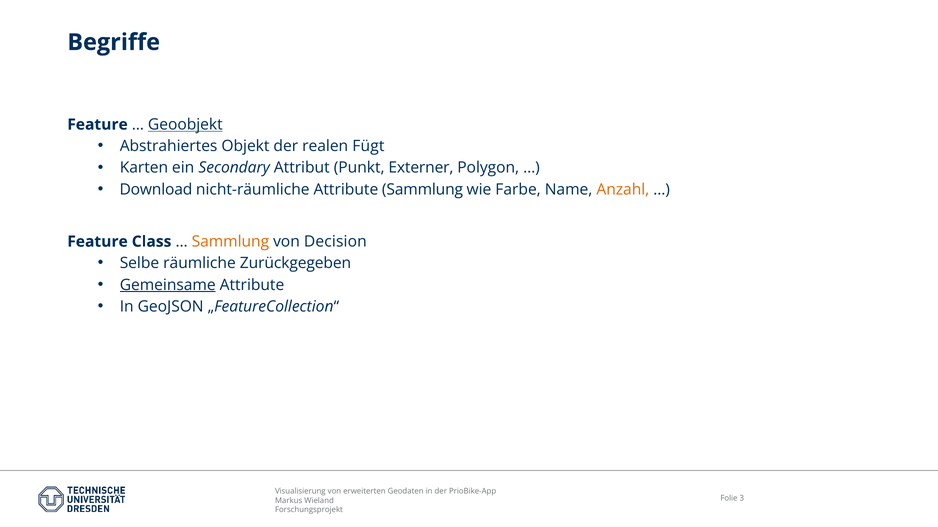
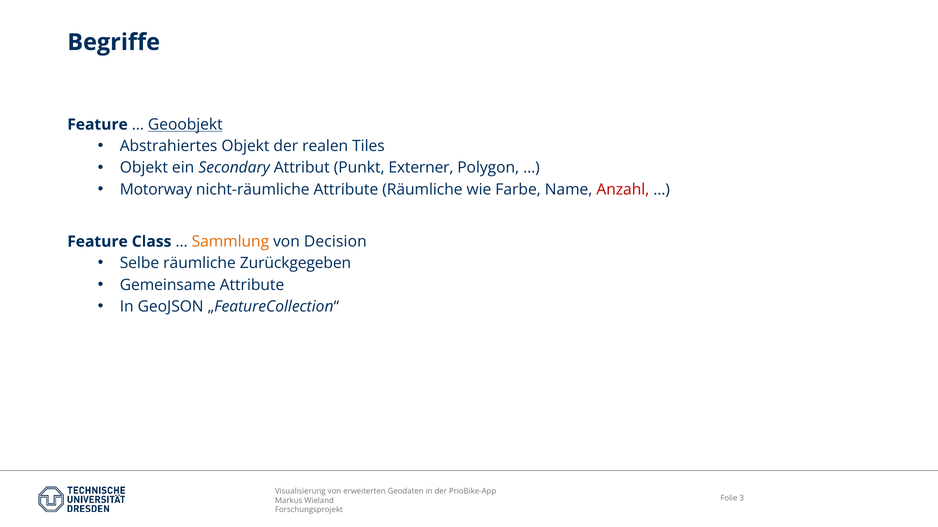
Fügt: Fügt -> Tiles
Karten at (144, 168): Karten -> Objekt
Download: Download -> Motorway
Attribute Sammlung: Sammlung -> Räumliche
Anzahl colour: orange -> red
Gemeinsame underline: present -> none
